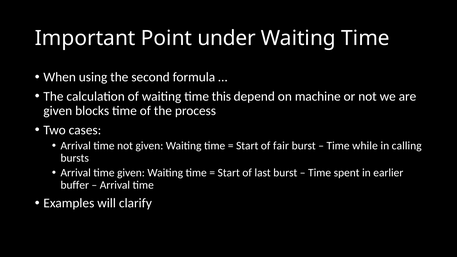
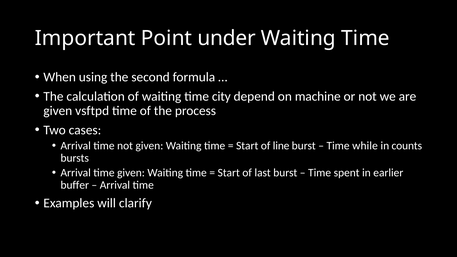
this: this -> city
blocks: blocks -> vsftpd
fair: fair -> line
calling: calling -> counts
